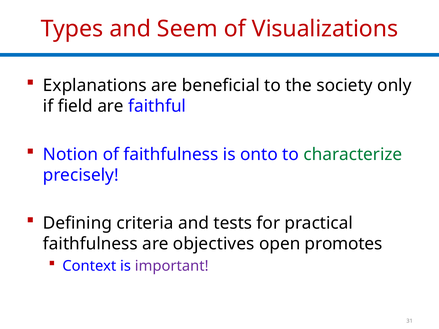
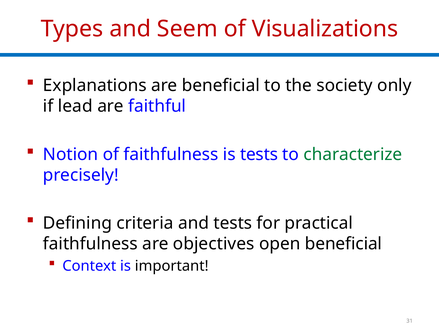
field: field -> lead
is onto: onto -> tests
open promotes: promotes -> beneficial
important colour: purple -> black
